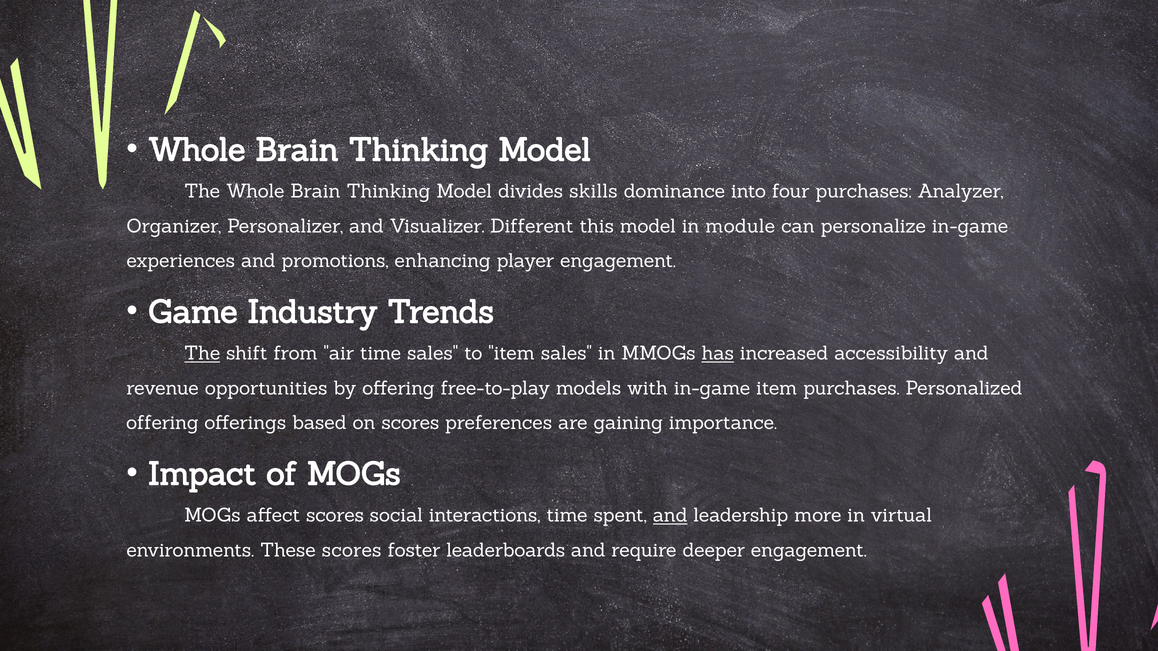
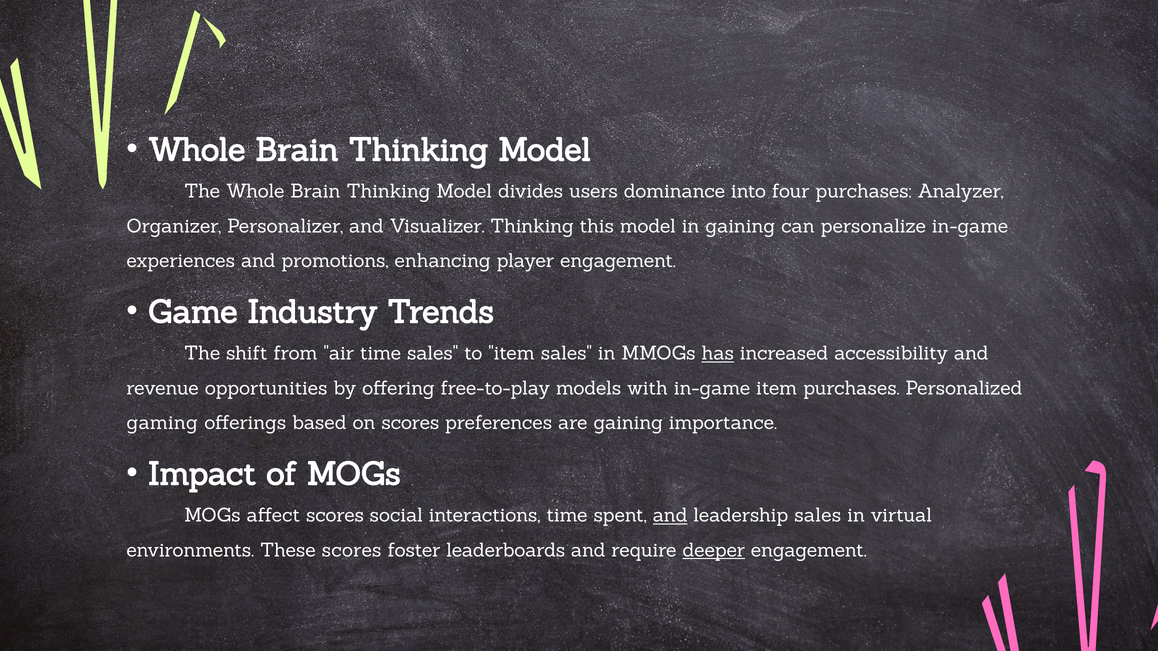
skills: skills -> users
Visualizer Different: Different -> Thinking
in module: module -> gaining
The at (202, 354) underline: present -> none
offering at (162, 423): offering -> gaming
leadership more: more -> sales
deeper underline: none -> present
